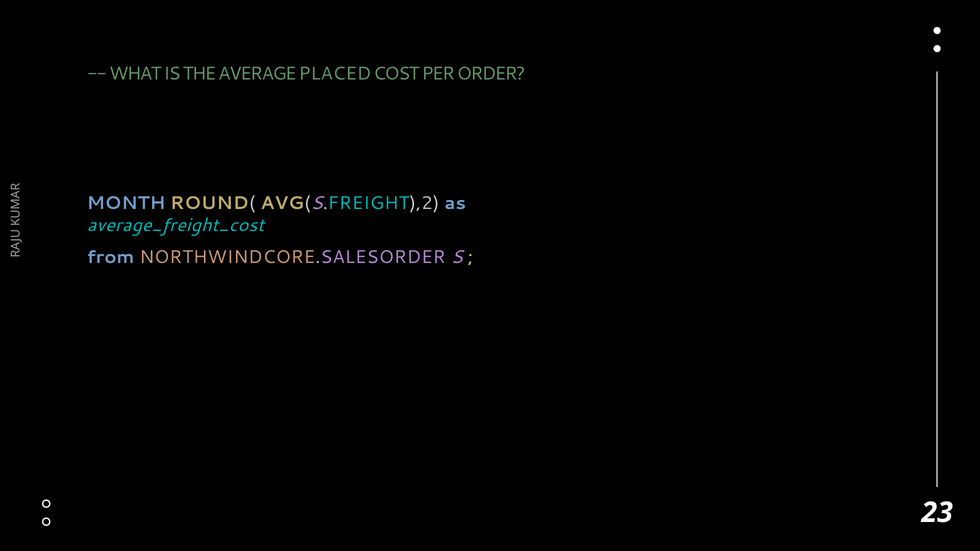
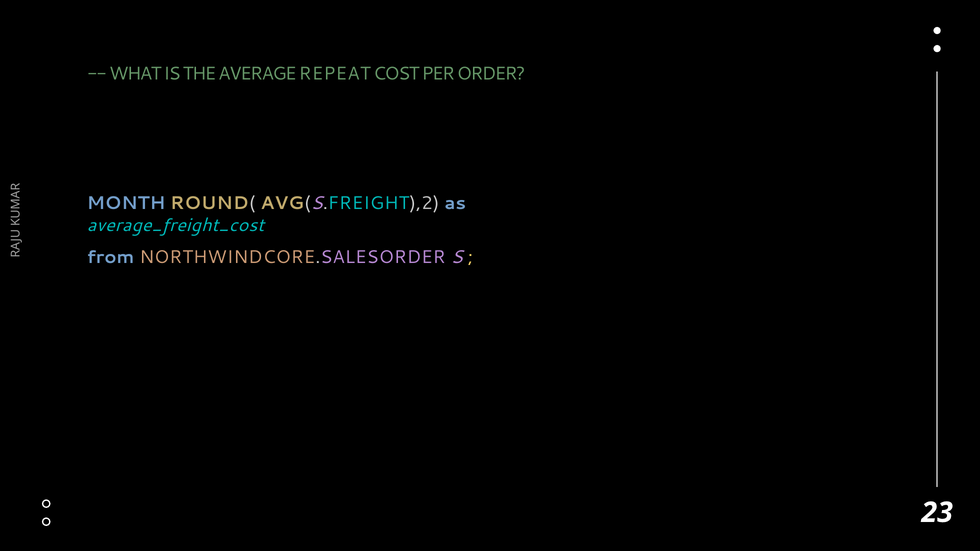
PLACED: PLACED -> REPEAT
